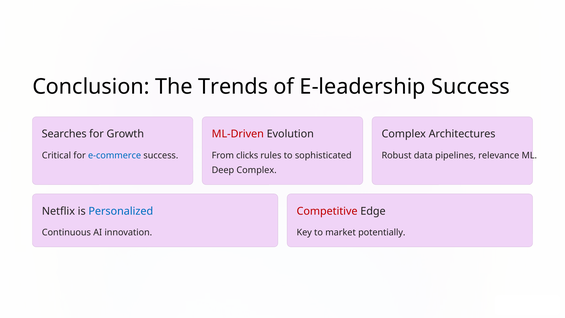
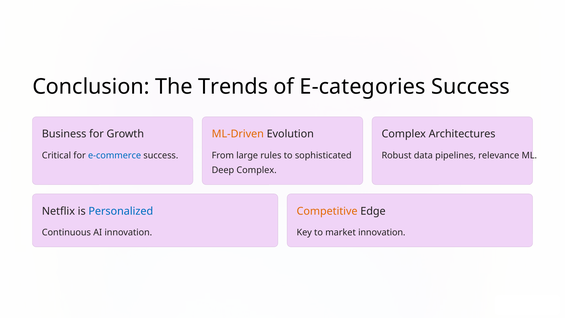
E-leadership: E-leadership -> E-categories
Searches: Searches -> Business
ML-Driven colour: red -> orange
clicks: clicks -> large
Competitive colour: red -> orange
market potentially: potentially -> innovation
